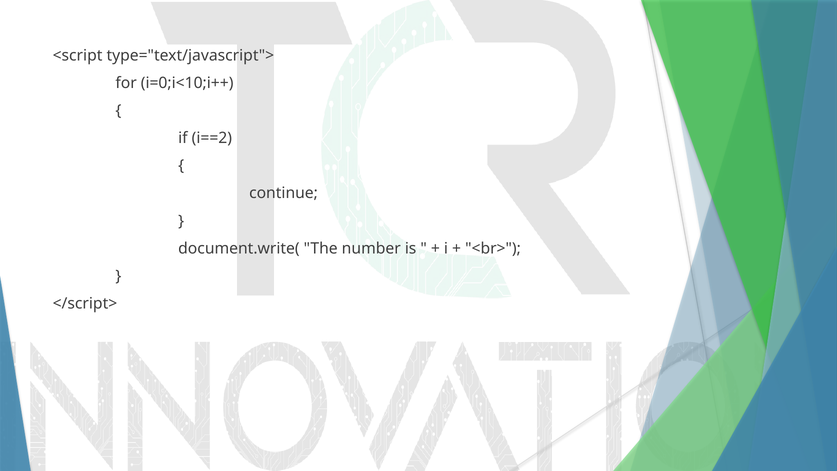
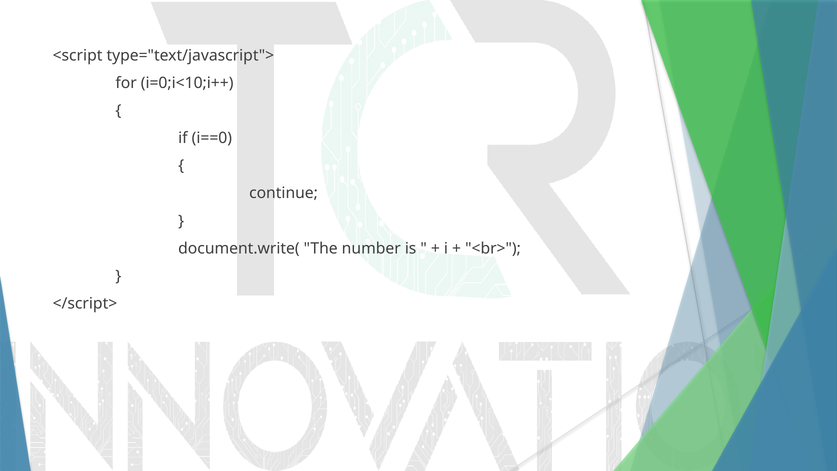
i==2: i==2 -> i==0
